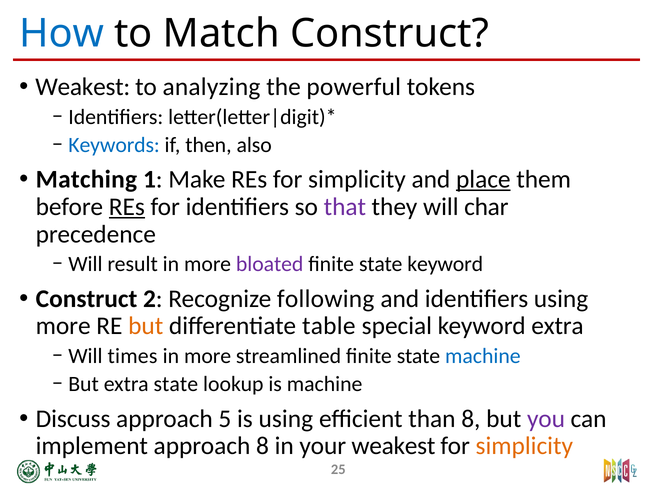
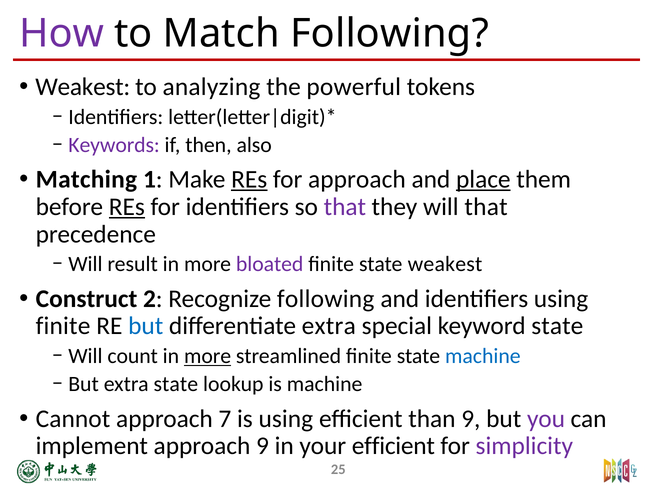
How colour: blue -> purple
Match Construct: Construct -> Following
Keywords colour: blue -> purple
REs at (249, 179) underline: none -> present
simplicity at (357, 179): simplicity -> approach
will char: char -> that
state keyword: keyword -> weakest
more at (63, 326): more -> finite
but at (146, 326) colour: orange -> blue
differentiate table: table -> extra
keyword extra: extra -> state
times: times -> count
more at (208, 356) underline: none -> present
Discuss: Discuss -> Cannot
5: 5 -> 7
than 8: 8 -> 9
approach 8: 8 -> 9
your weakest: weakest -> efficient
simplicity at (524, 446) colour: orange -> purple
